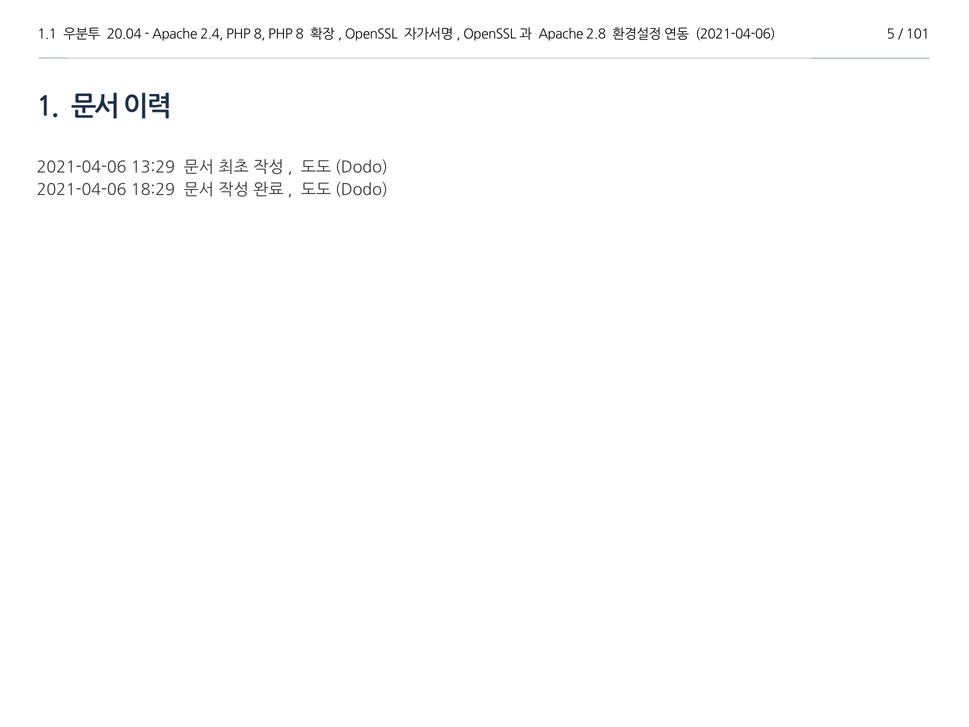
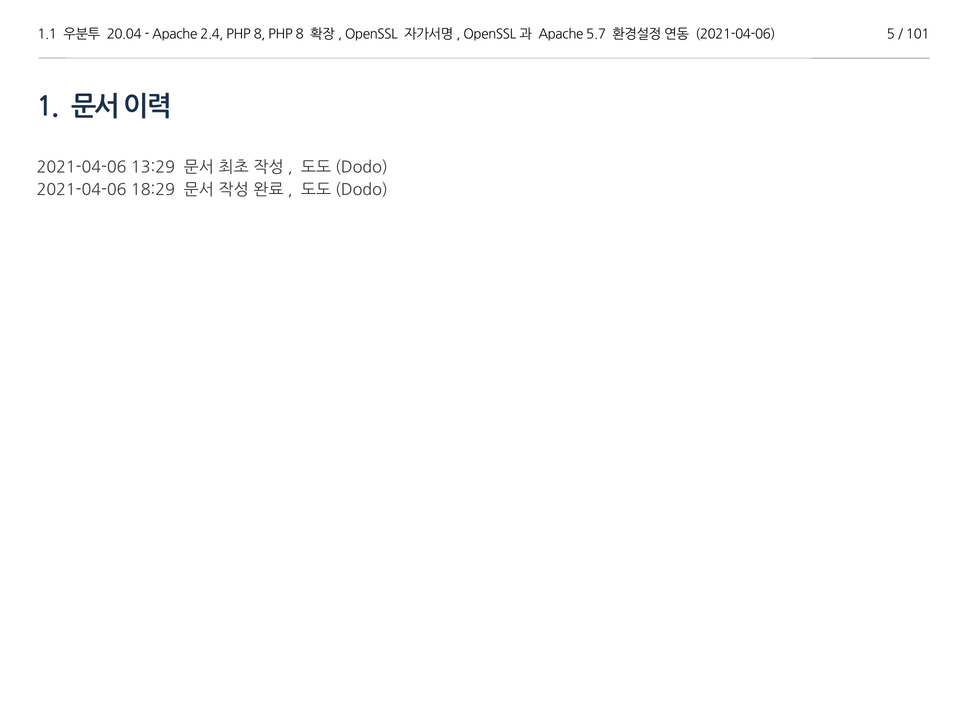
2.8: 2.8 -> 5.7
